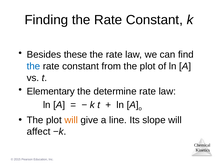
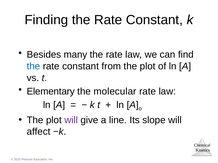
these: these -> many
determine: determine -> molecular
will at (71, 120) colour: orange -> purple
